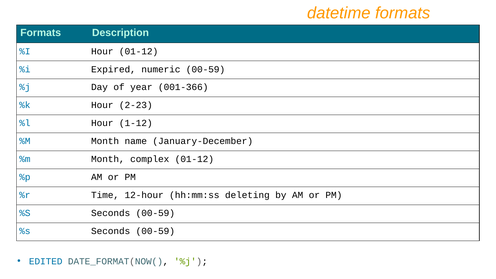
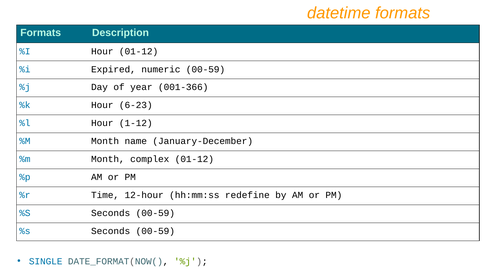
2-23: 2-23 -> 6-23
deleting: deleting -> redefine
EDITED: EDITED -> SINGLE
